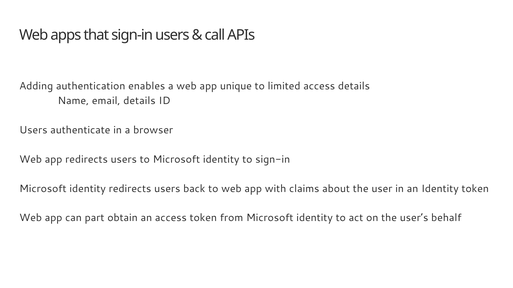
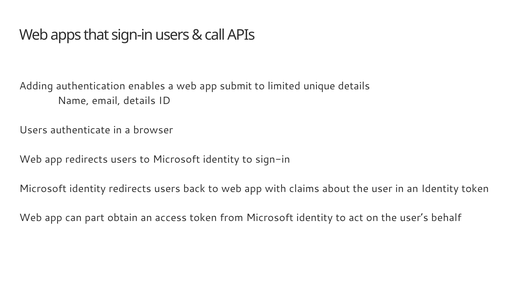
unique: unique -> submit
limited access: access -> unique
